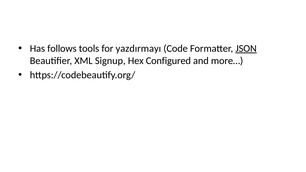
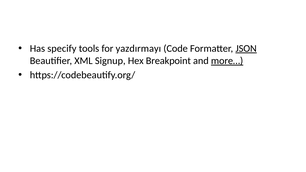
follows: follows -> specify
Configured: Configured -> Breakpoint
more… underline: none -> present
